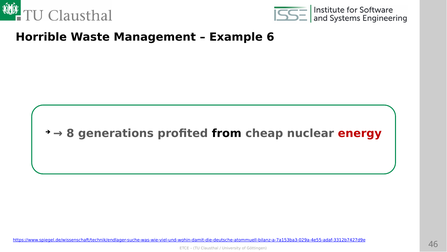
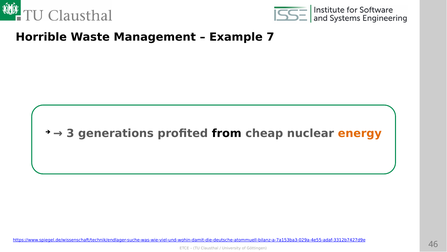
6: 6 -> 7
8: 8 -> 3
energy colour: red -> orange
